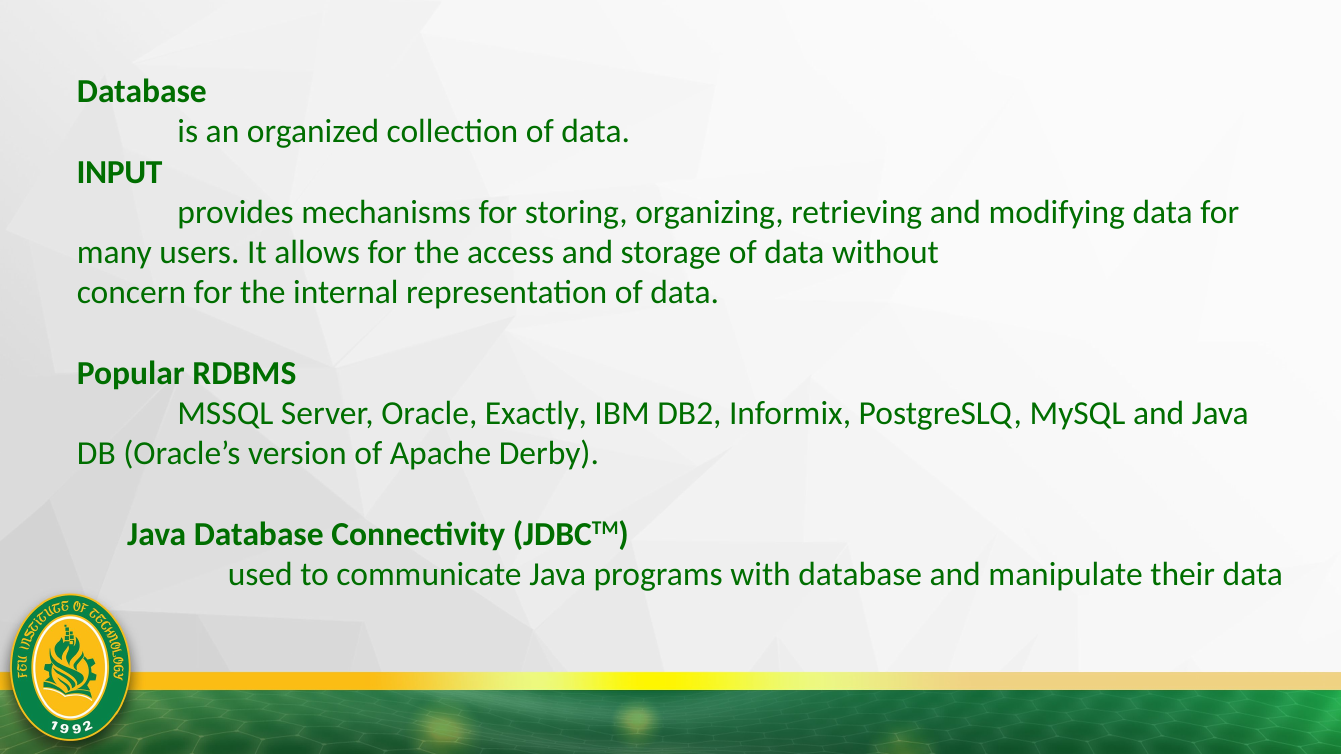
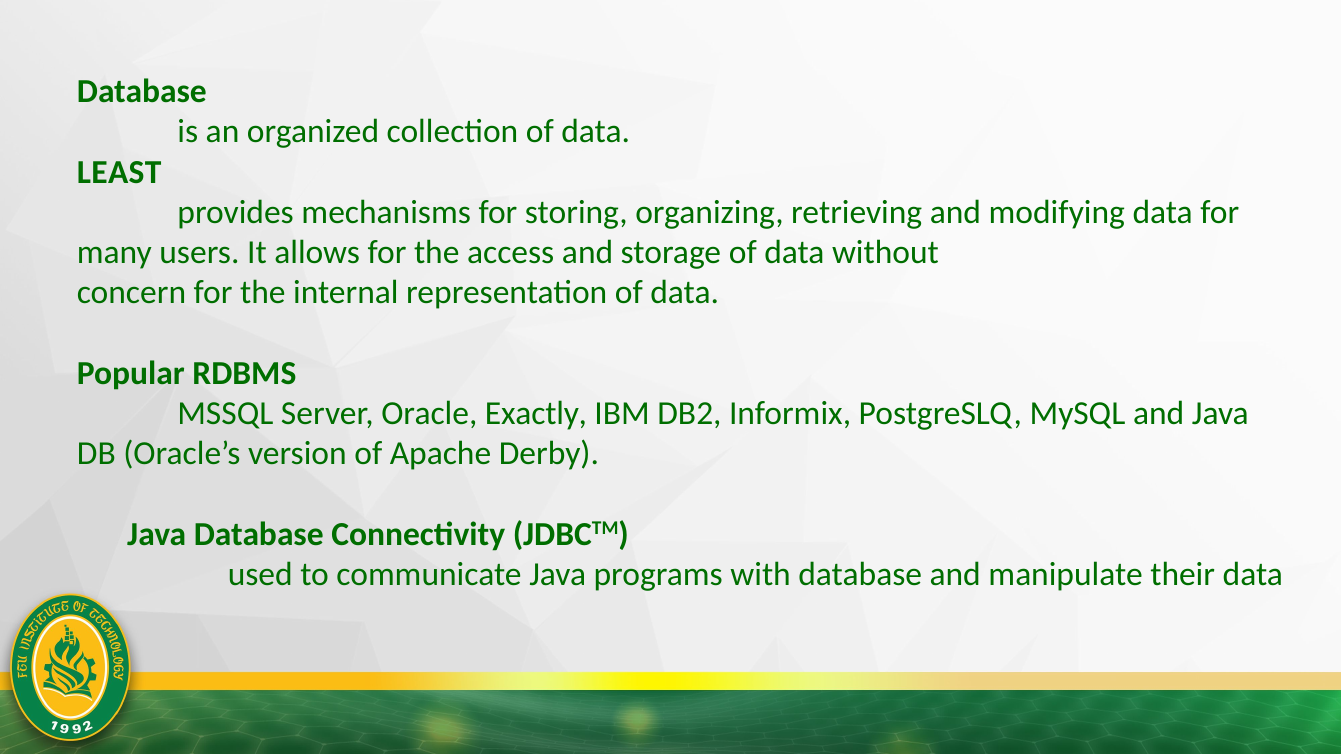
INPUT: INPUT -> LEAST
